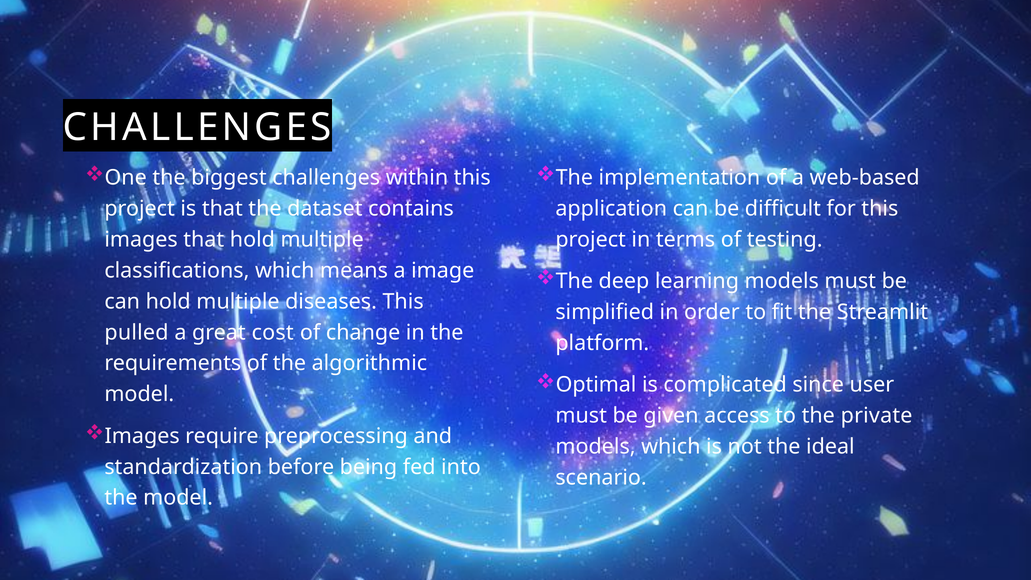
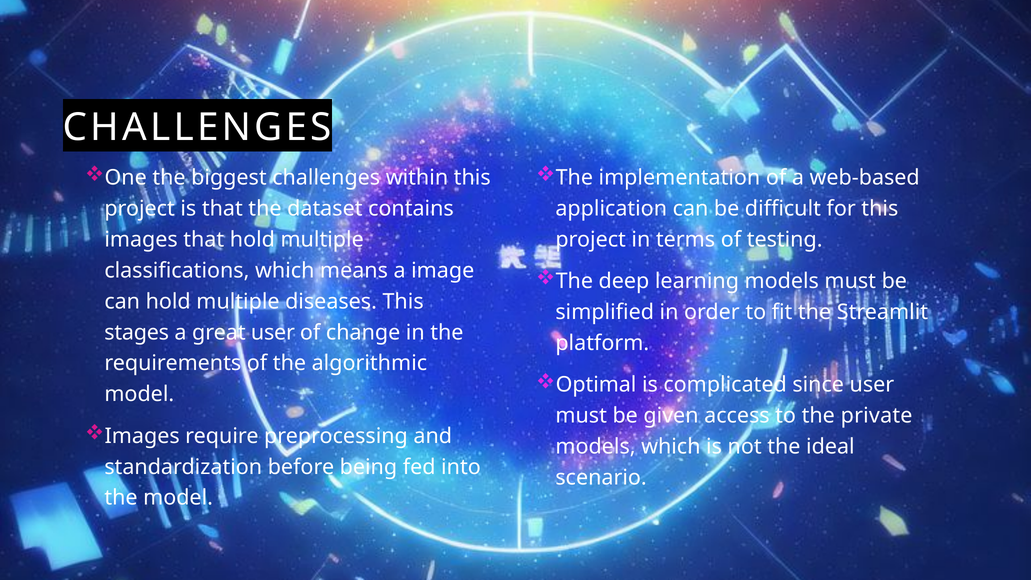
pulled: pulled -> stages
great cost: cost -> user
